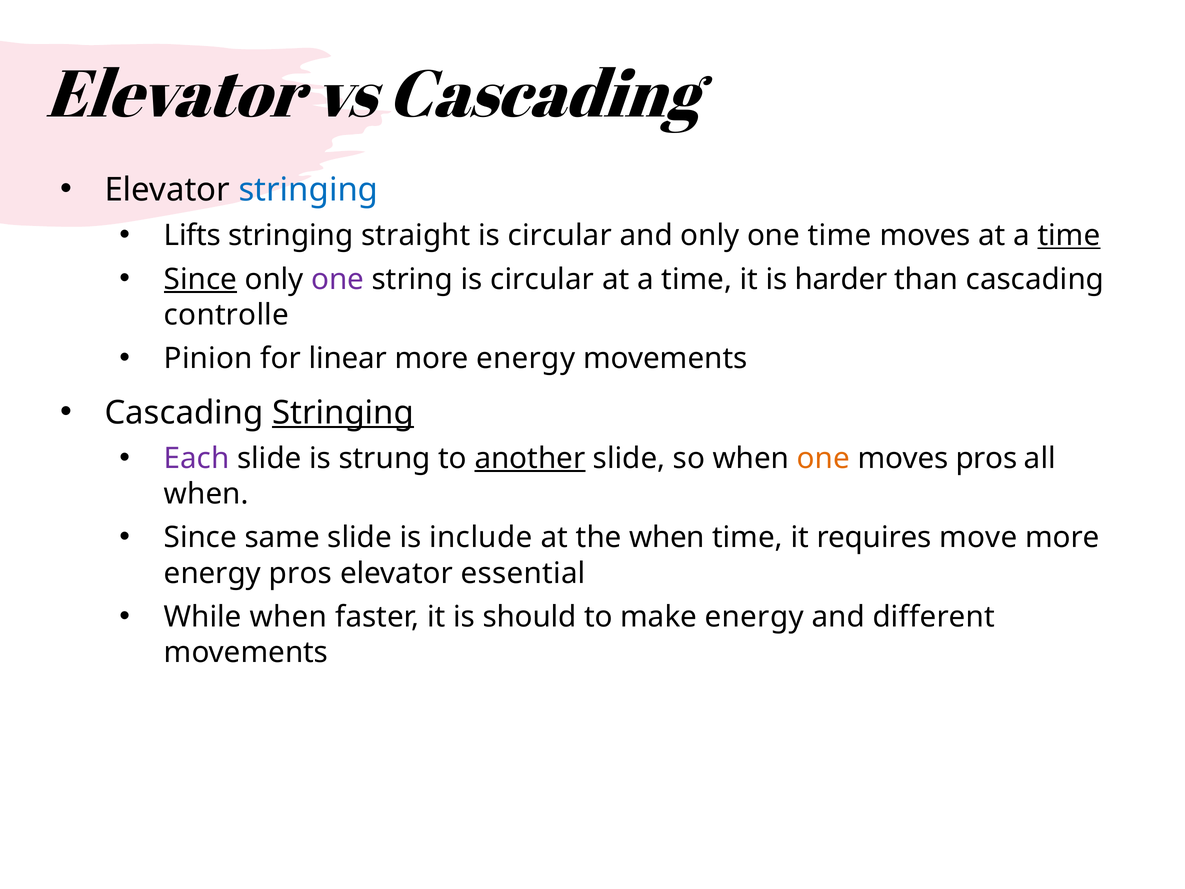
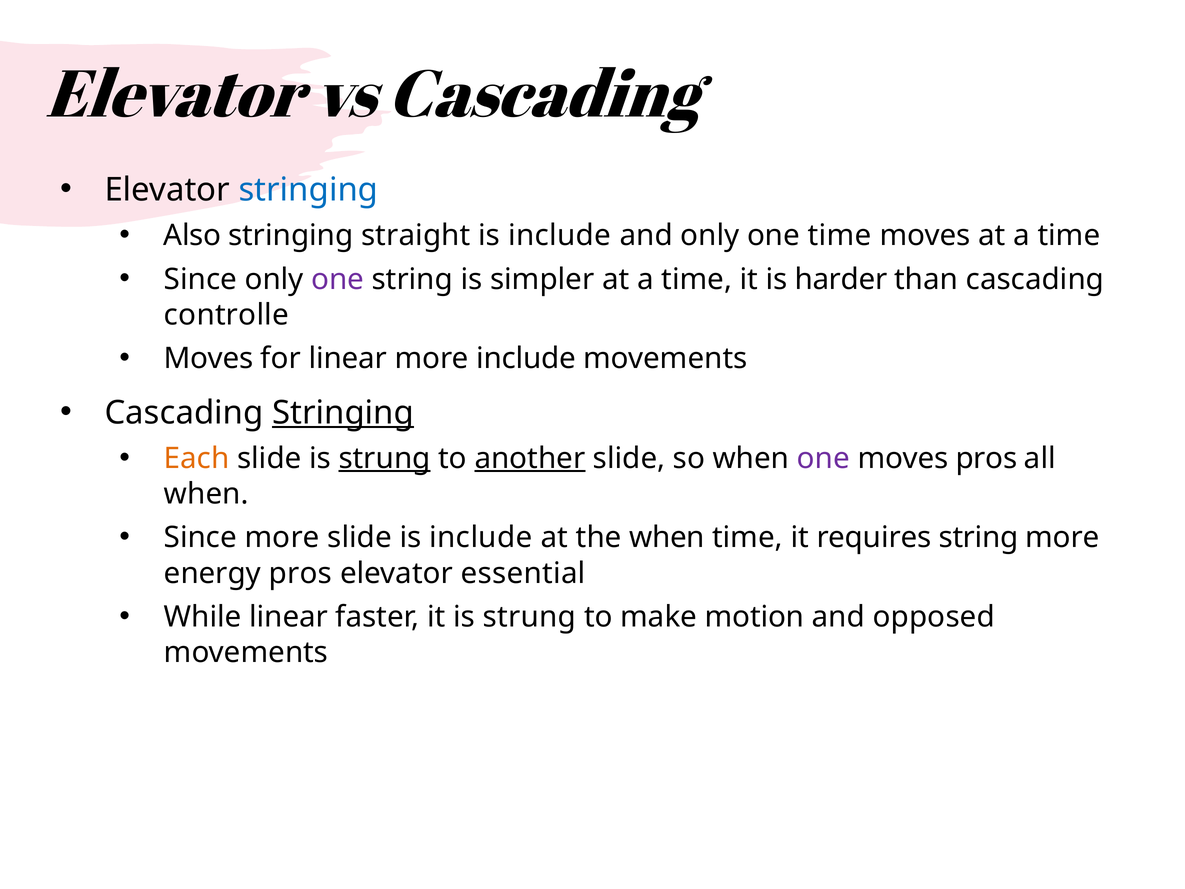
Lifts: Lifts -> Also
circular at (560, 235): circular -> include
time at (1069, 235) underline: present -> none
Since at (200, 279) underline: present -> none
string is circular: circular -> simpler
Pinion at (208, 359): Pinion -> Moves
energy at (526, 359): energy -> include
Each colour: purple -> orange
strung at (385, 458) underline: none -> present
one at (823, 458) colour: orange -> purple
Since same: same -> more
requires move: move -> string
While when: when -> linear
it is should: should -> strung
make energy: energy -> motion
different: different -> opposed
